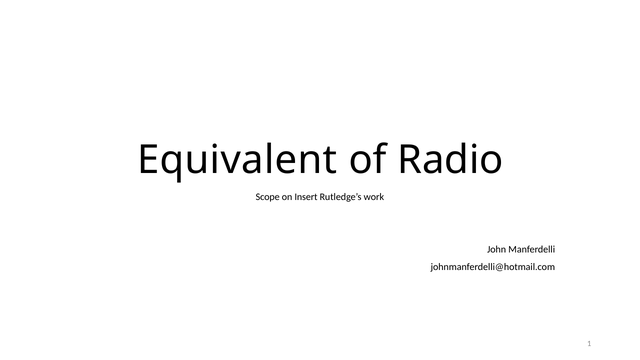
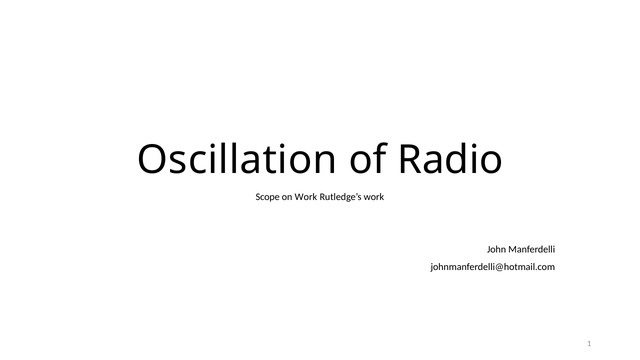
Equivalent: Equivalent -> Oscillation
on Insert: Insert -> Work
